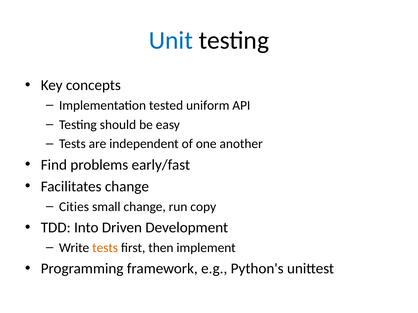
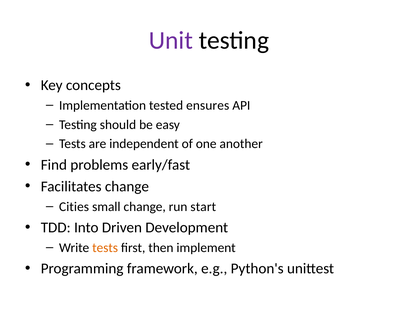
Unit colour: blue -> purple
uniform: uniform -> ensures
copy: copy -> start
